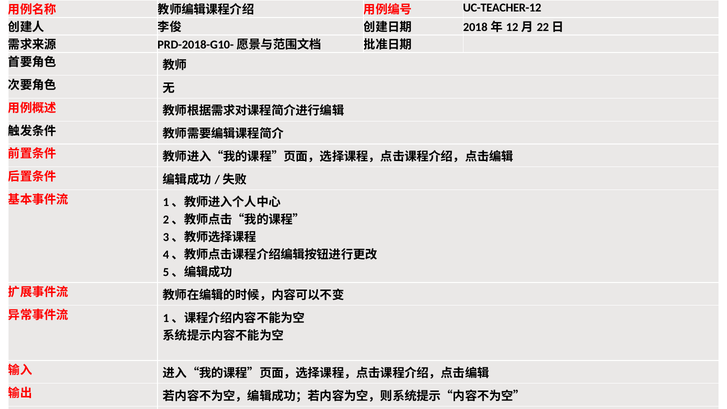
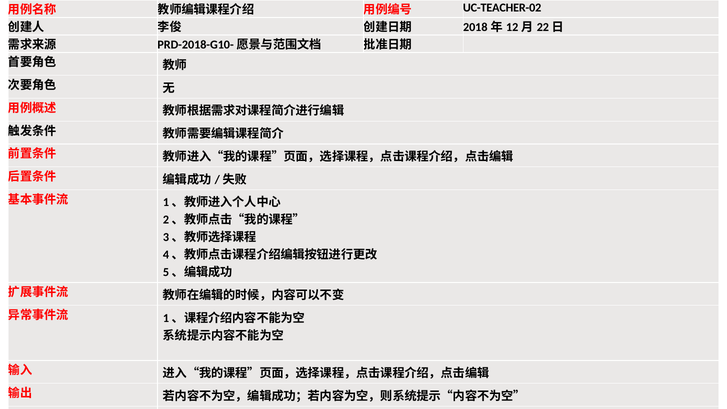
UC-TEACHER-12: UC-TEACHER-12 -> UC-TEACHER-02
